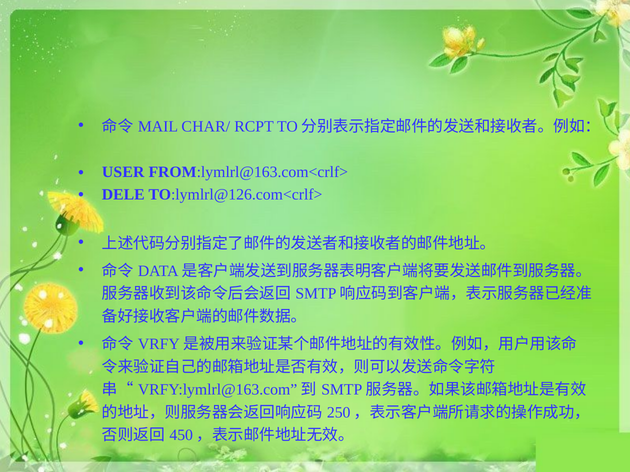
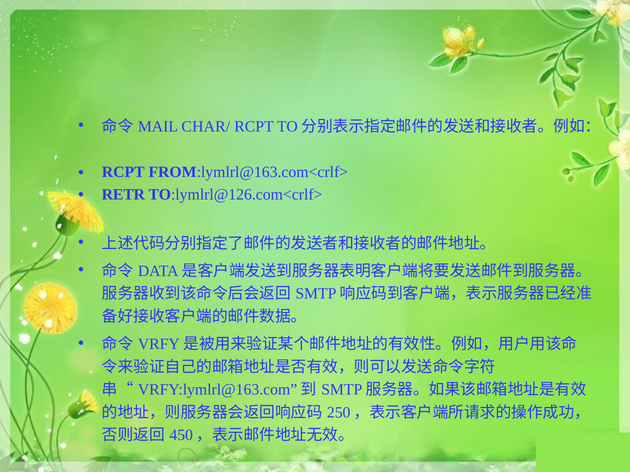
USER at (123, 172): USER -> RCPT
DELE: DELE -> RETR
